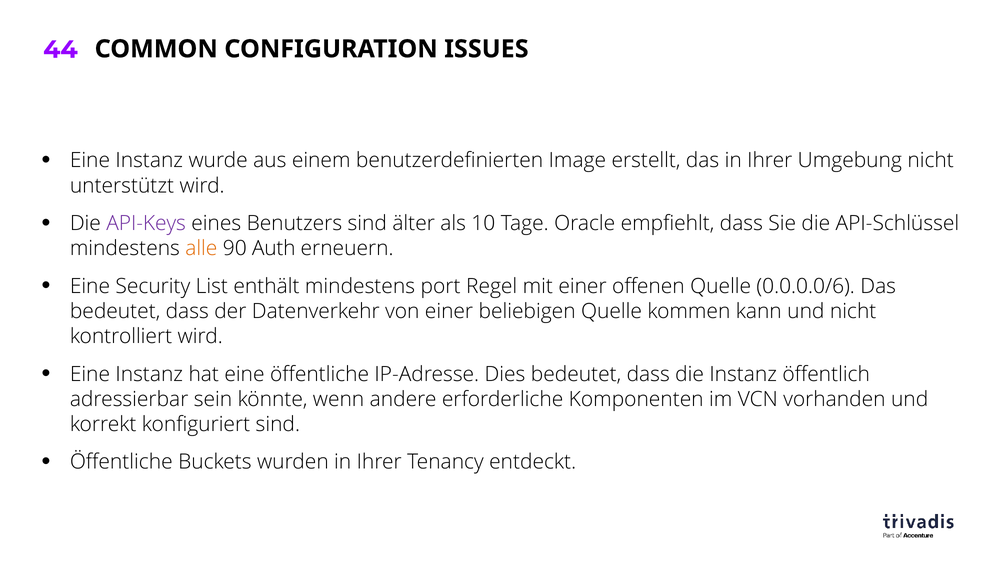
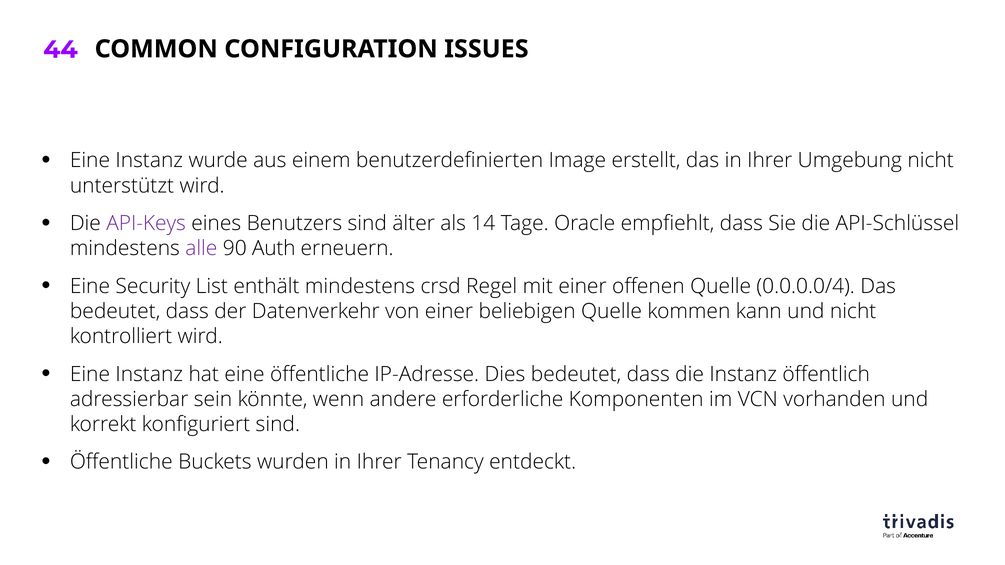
10: 10 -> 14
alle colour: orange -> purple
port: port -> crsd
0.0.0.0/6: 0.0.0.0/6 -> 0.0.0.0/4
